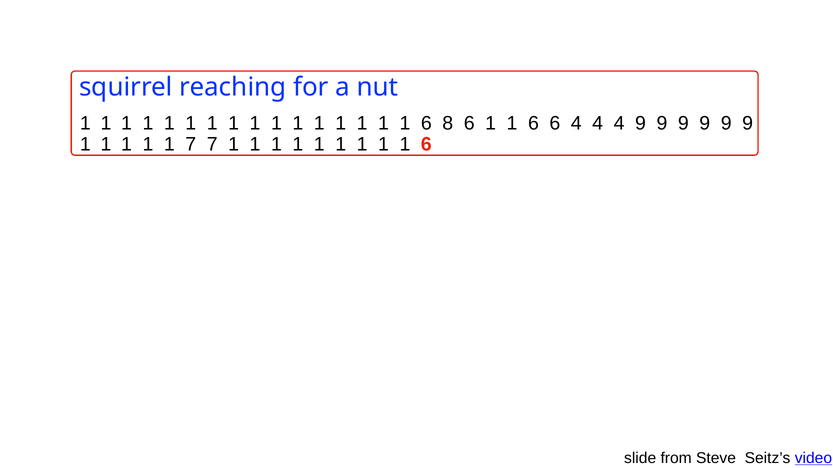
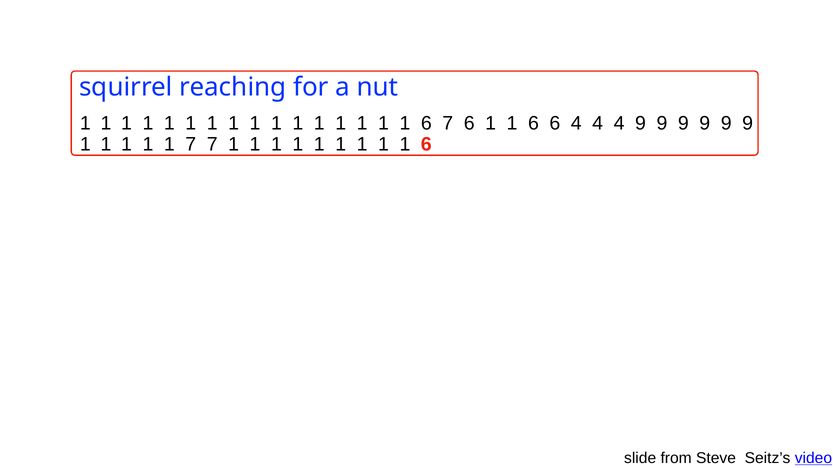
6 8: 8 -> 7
